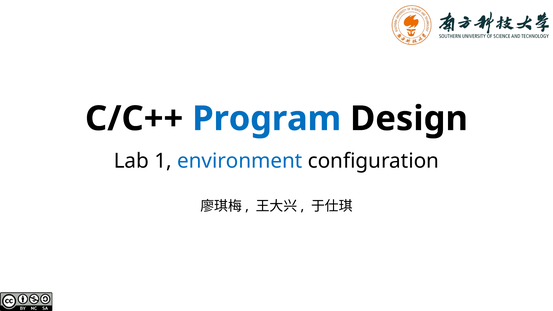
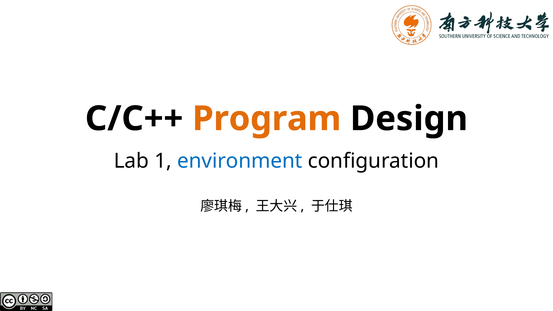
Program colour: blue -> orange
